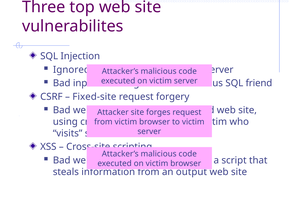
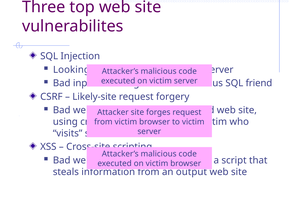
Ignored: Ignored -> Looking
Fixed-site: Fixed-site -> Likely-site
